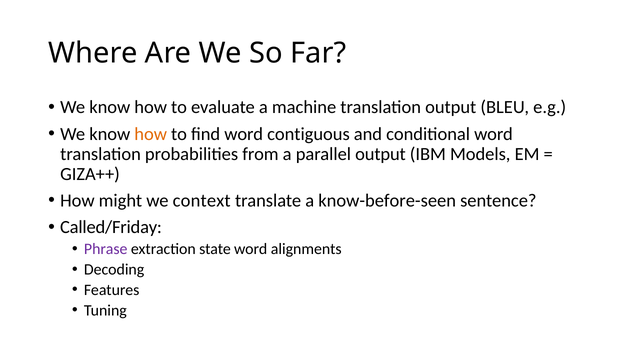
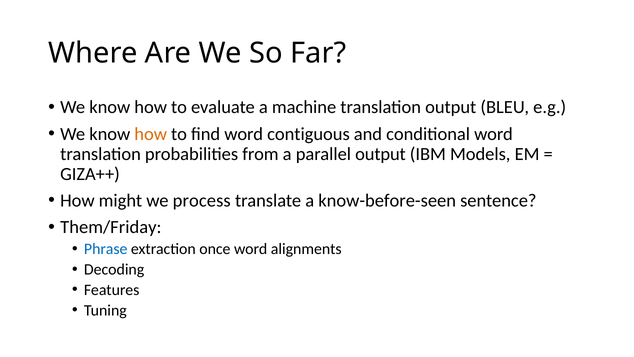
context: context -> process
Called/Friday: Called/Friday -> Them/Friday
Phrase colour: purple -> blue
state: state -> once
